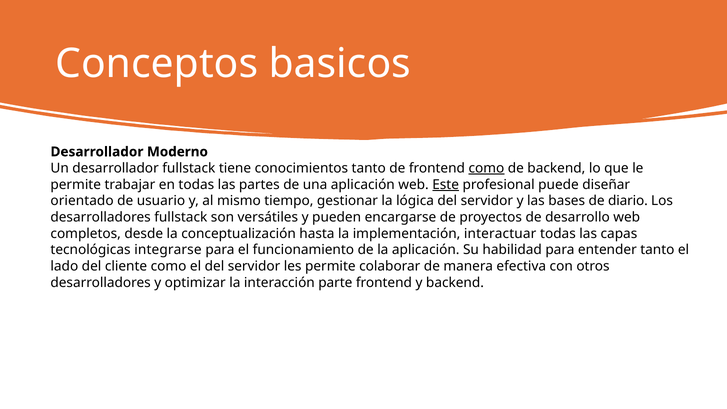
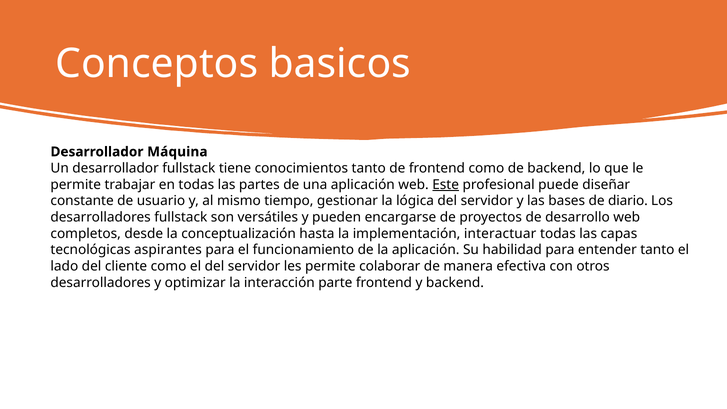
Moderno: Moderno -> Máquina
como at (486, 168) underline: present -> none
orientado: orientado -> constante
integrarse: integrarse -> aspirantes
